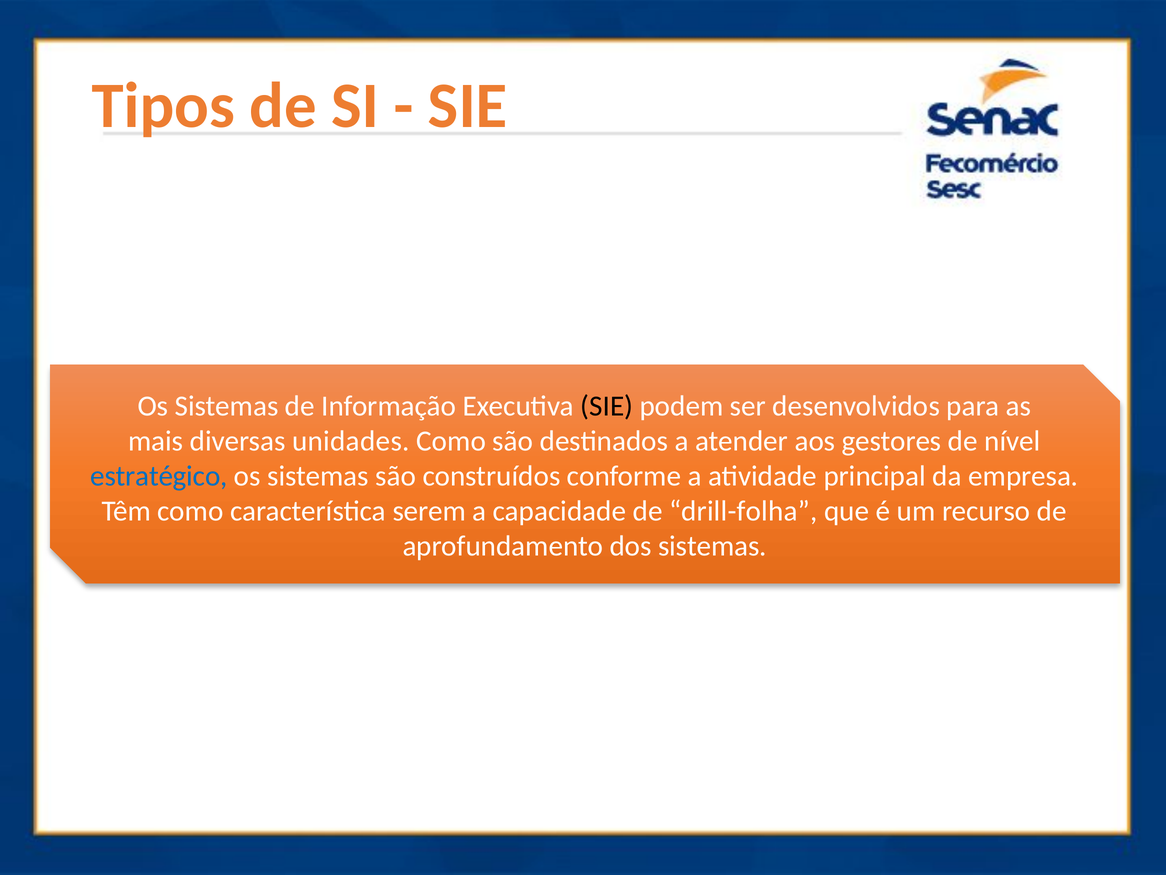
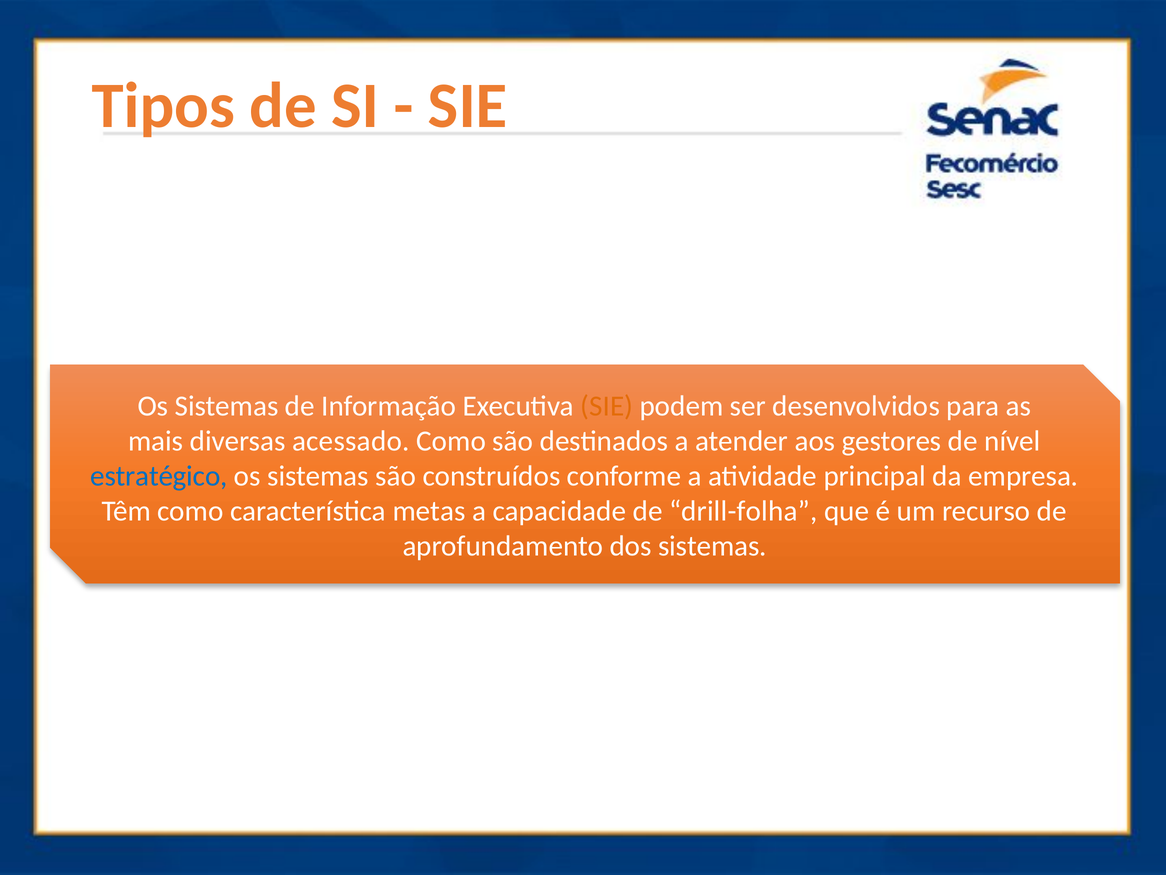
SIE at (607, 406) colour: black -> orange
unidades: unidades -> acessado
serem: serem -> metas
